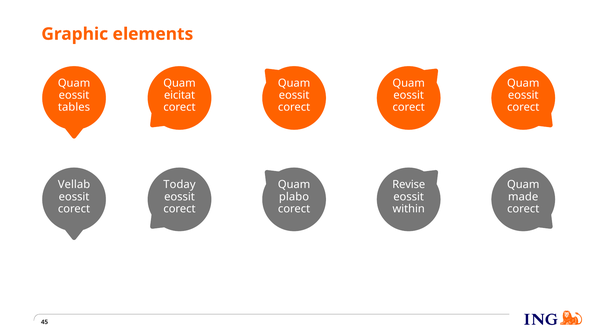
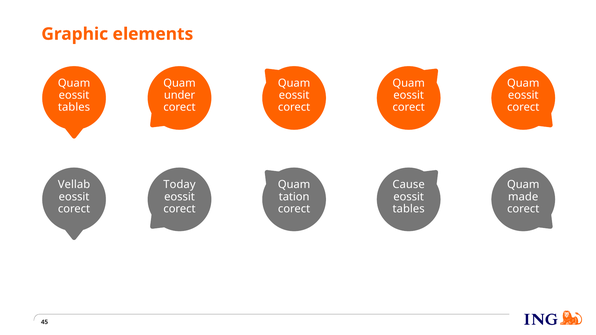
eicitat: eicitat -> under
Revise: Revise -> Cause
plabo: plabo -> tation
within at (409, 209): within -> tables
